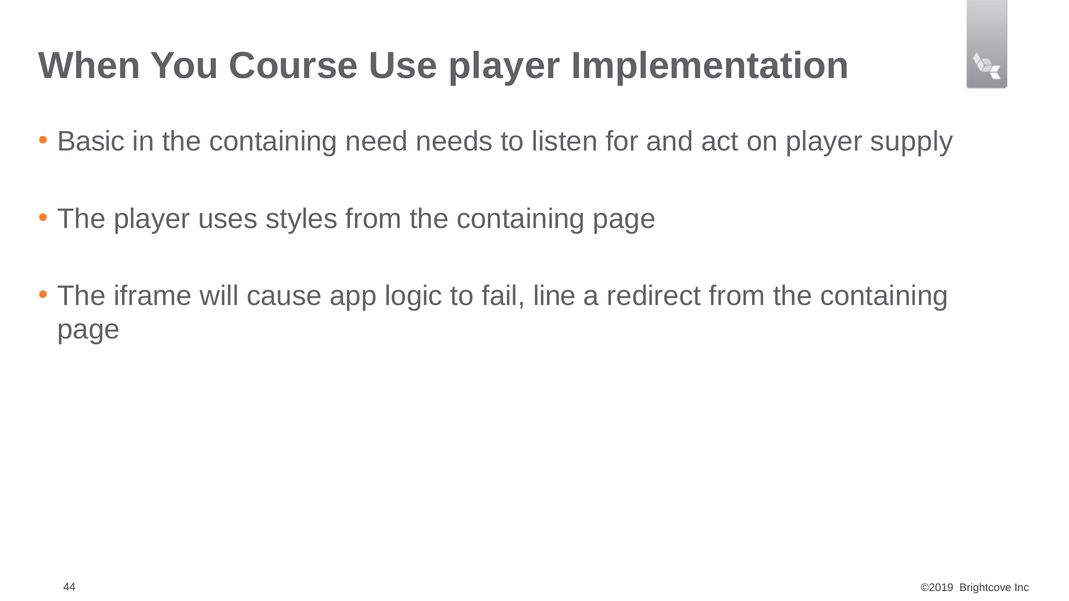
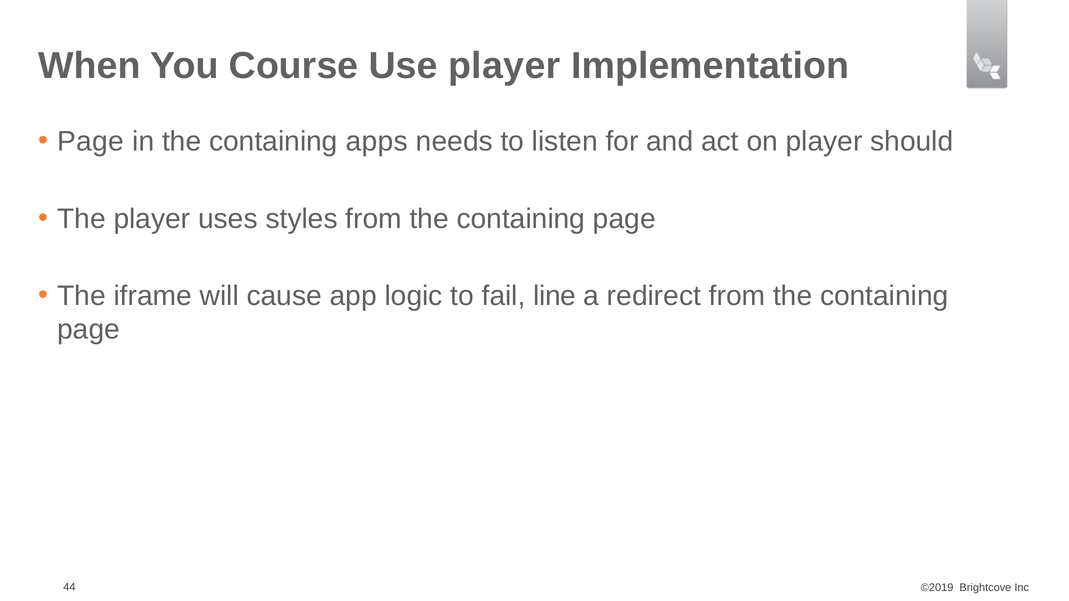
Basic at (91, 142): Basic -> Page
need: need -> apps
supply: supply -> should
